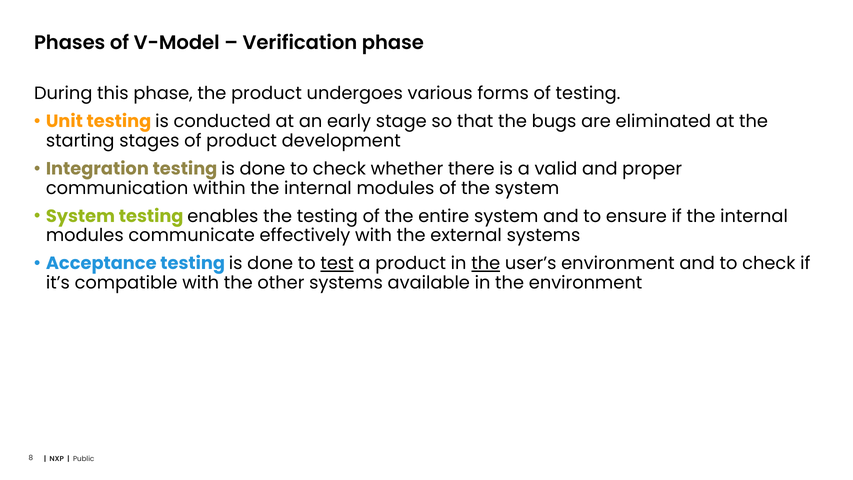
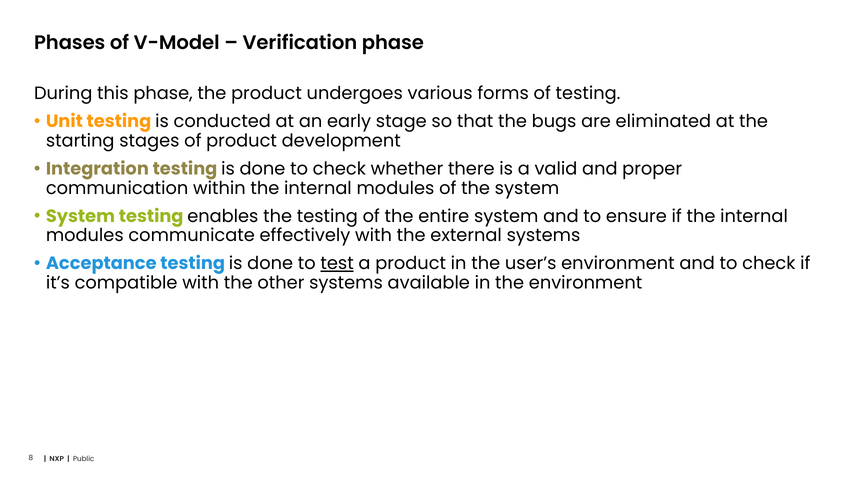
the at (486, 264) underline: present -> none
